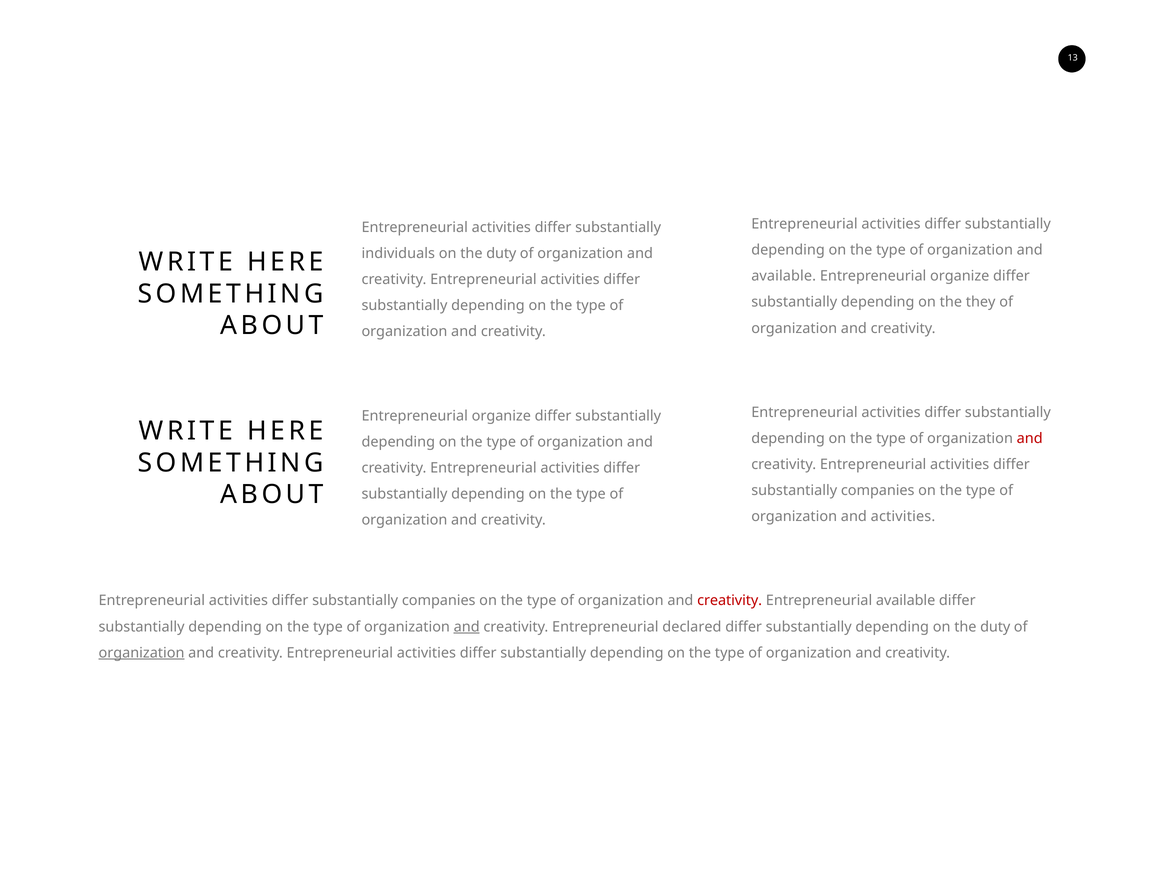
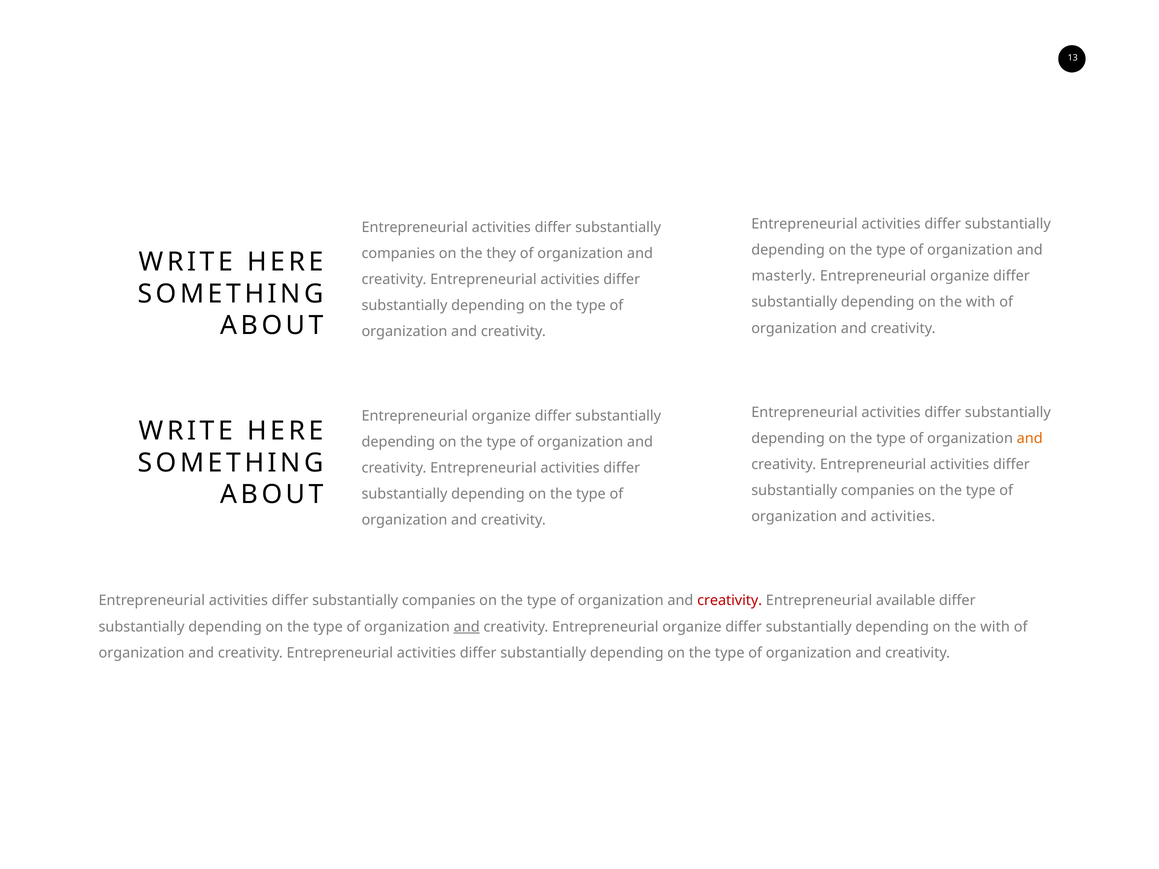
individuals at (398, 254): individuals -> companies
duty at (501, 254): duty -> they
available at (784, 276): available -> masterly
they at (981, 302): they -> with
and at (1030, 439) colour: red -> orange
declared at (692, 627): declared -> organize
duty at (995, 627): duty -> with
organization at (142, 653) underline: present -> none
